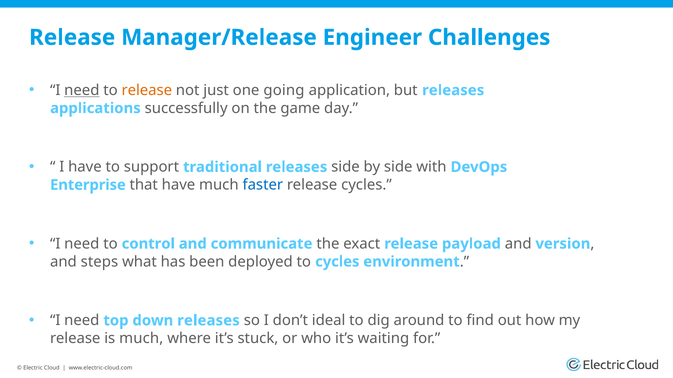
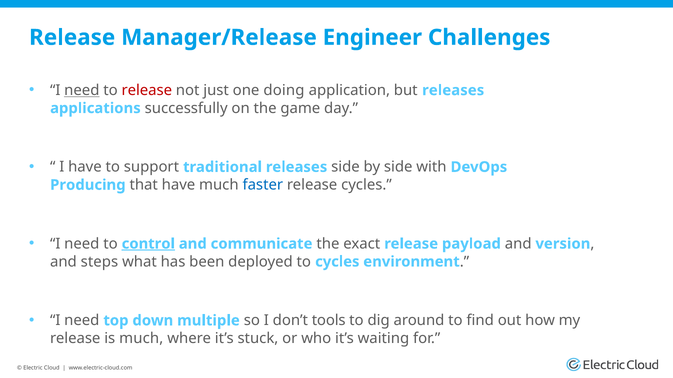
release at (147, 90) colour: orange -> red
going: going -> doing
Enterprise: Enterprise -> Producing
control underline: none -> present
down releases: releases -> multiple
ideal: ideal -> tools
